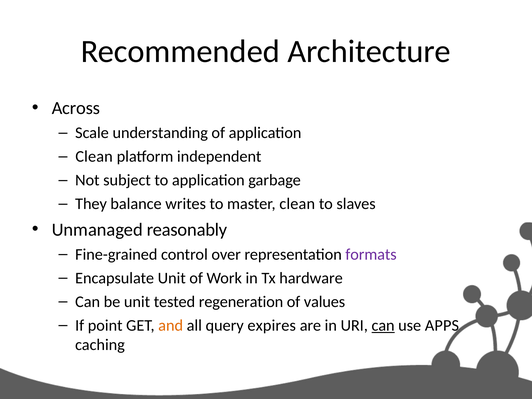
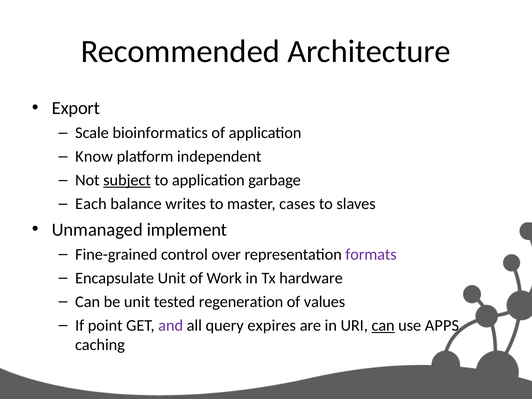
Across: Across -> Export
understanding: understanding -> bioinformatics
Clean at (94, 157): Clean -> Know
subject underline: none -> present
They: They -> Each
master clean: clean -> cases
reasonably: reasonably -> implement
and colour: orange -> purple
